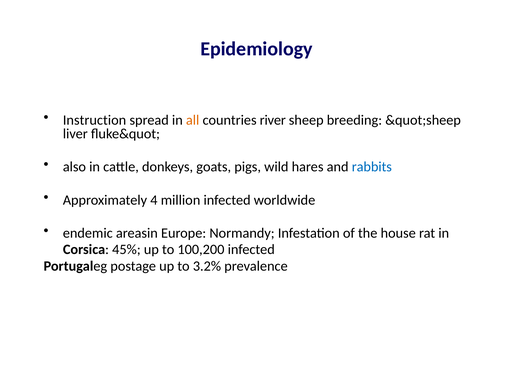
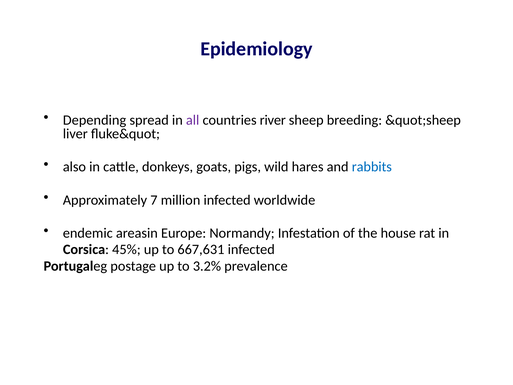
Instruction: Instruction -> Depending
all colour: orange -> purple
4: 4 -> 7
100,200: 100,200 -> 667,631
